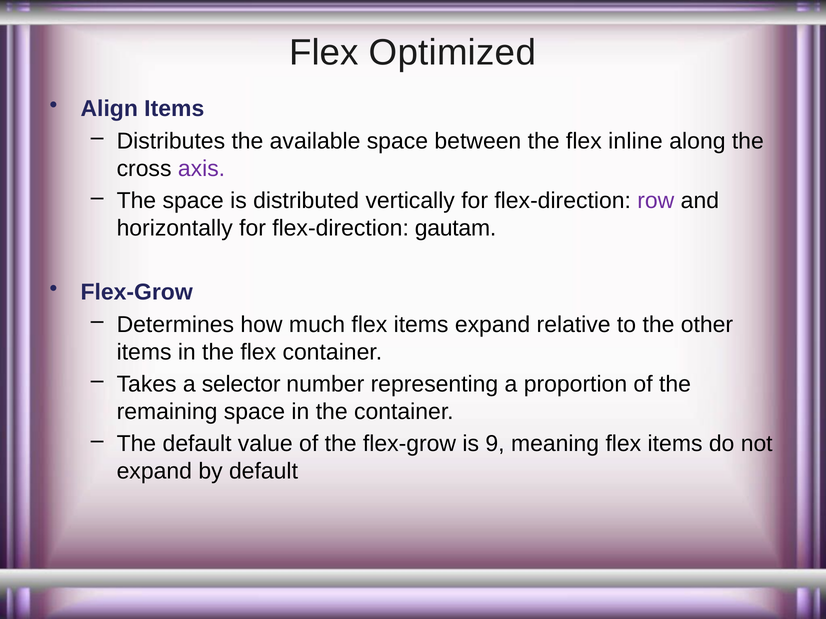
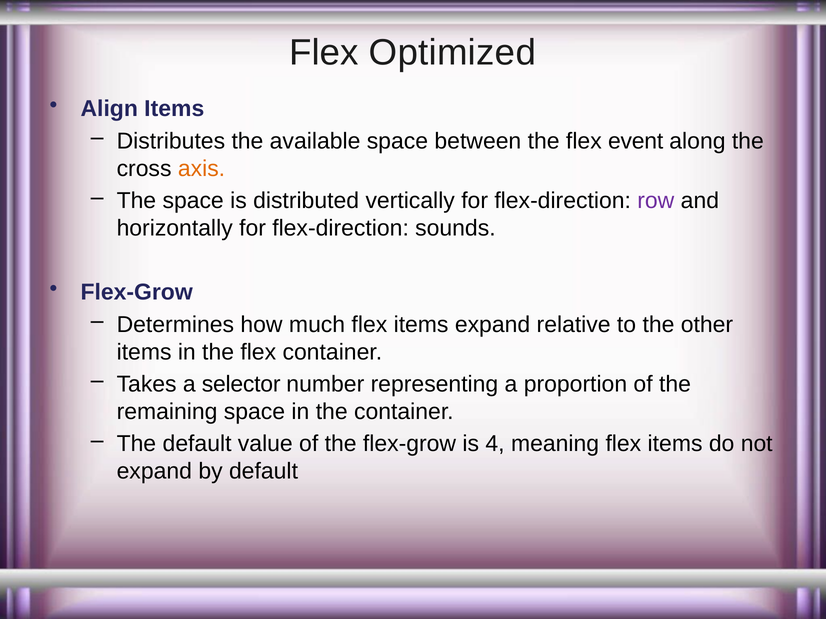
inline: inline -> event
axis colour: purple -> orange
gautam: gautam -> sounds
9: 9 -> 4
